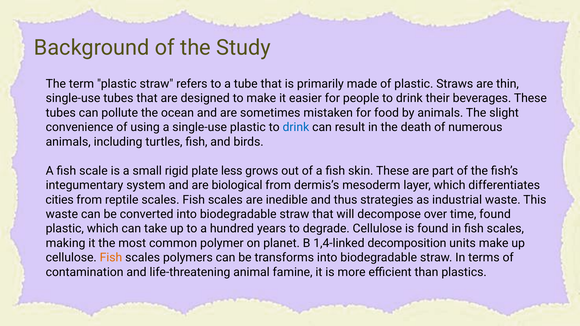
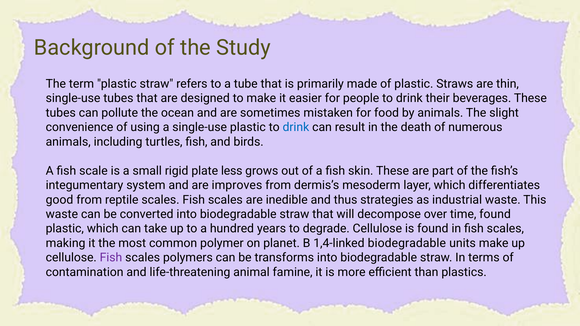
biological: biological -> improves
cities: cities -> good
1,4-linked decomposition: decomposition -> biodegradable
Fish at (111, 258) colour: orange -> purple
